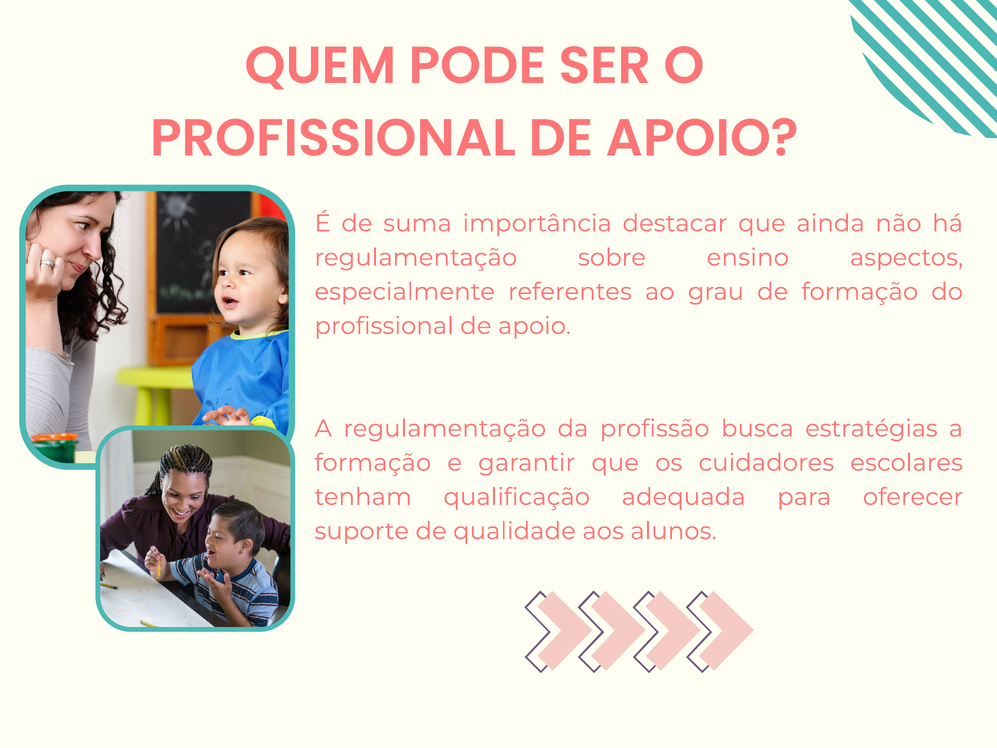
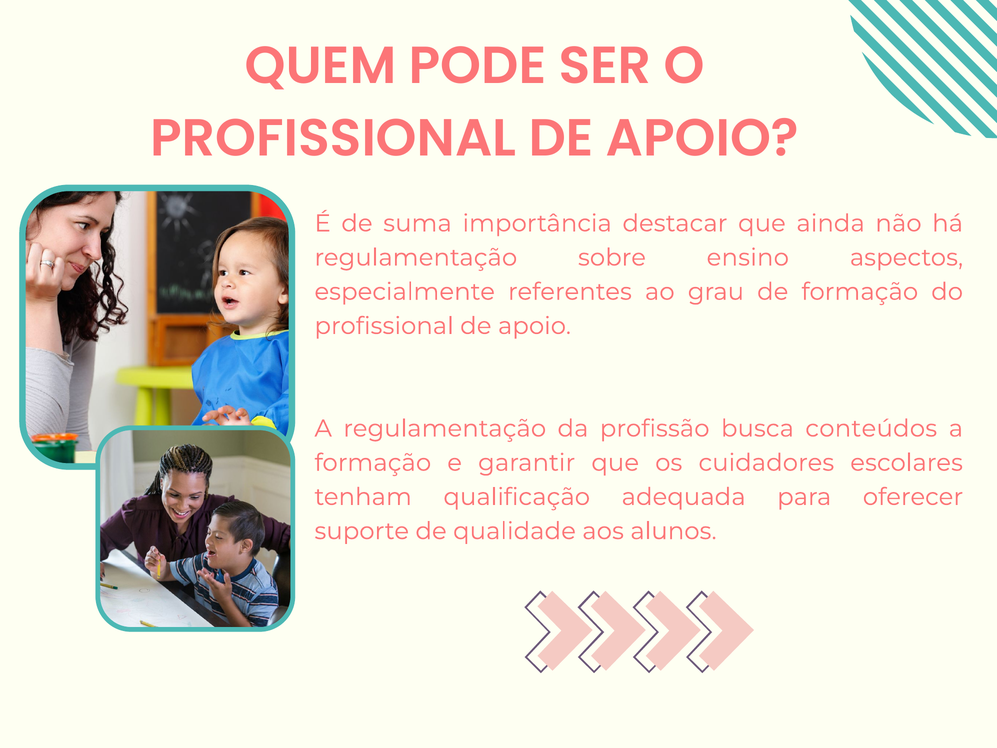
estratégias: estratégias -> conteúdos
